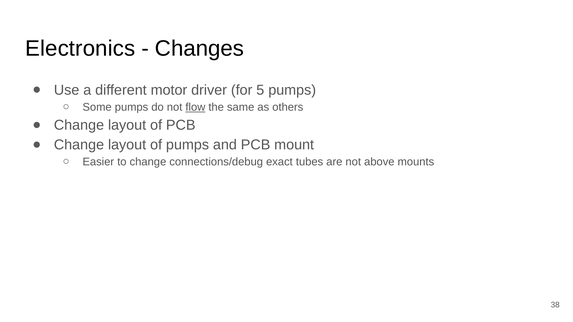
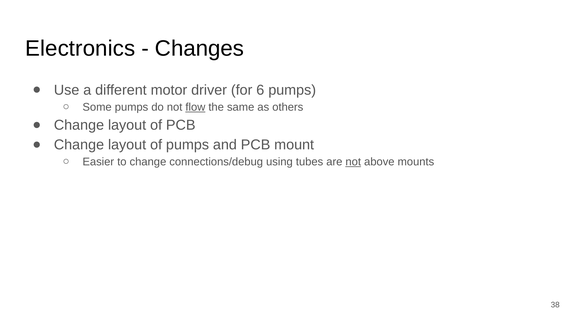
5: 5 -> 6
exact: exact -> using
not at (353, 162) underline: none -> present
